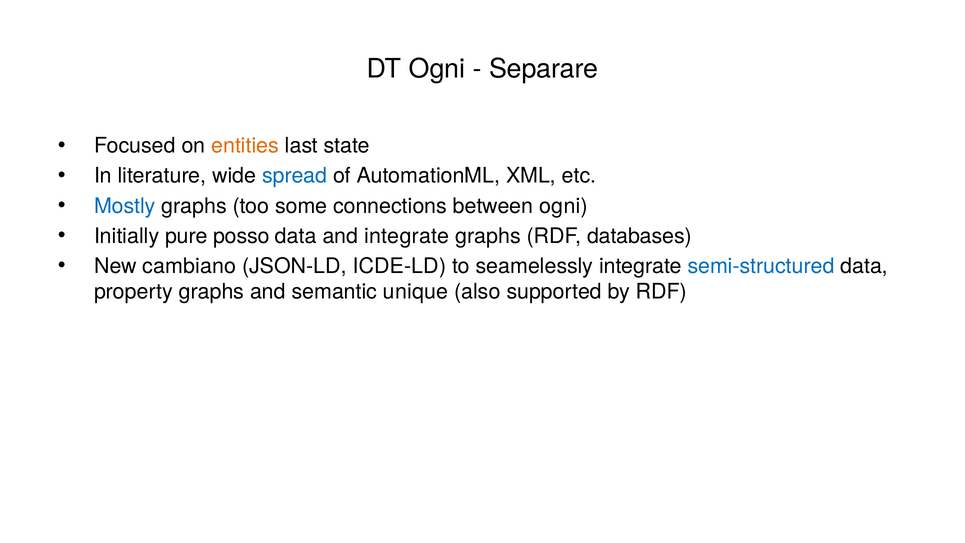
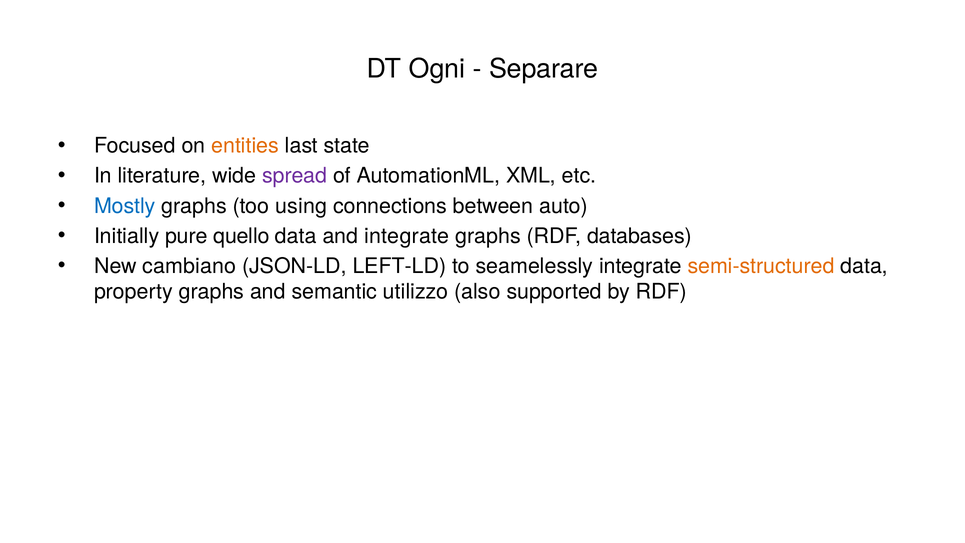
spread colour: blue -> purple
some: some -> using
between ogni: ogni -> auto
posso: posso -> quello
ICDE-LD: ICDE-LD -> LEFT-LD
semi-structured colour: blue -> orange
unique: unique -> utilizzo
